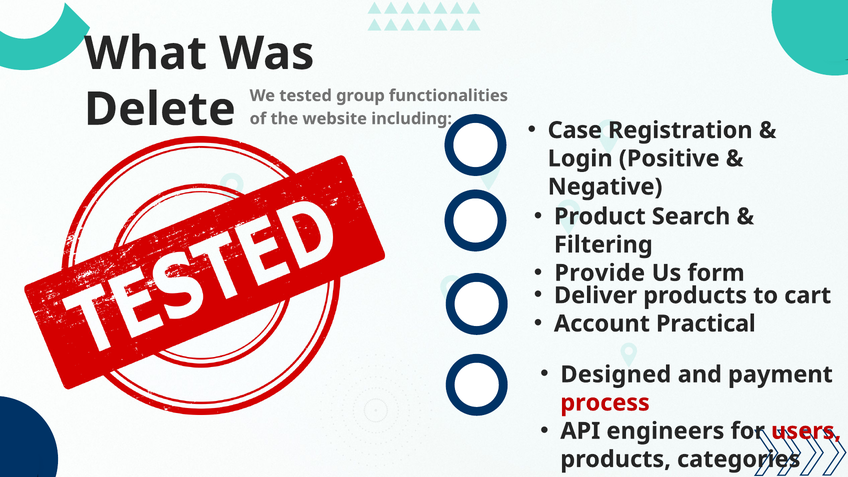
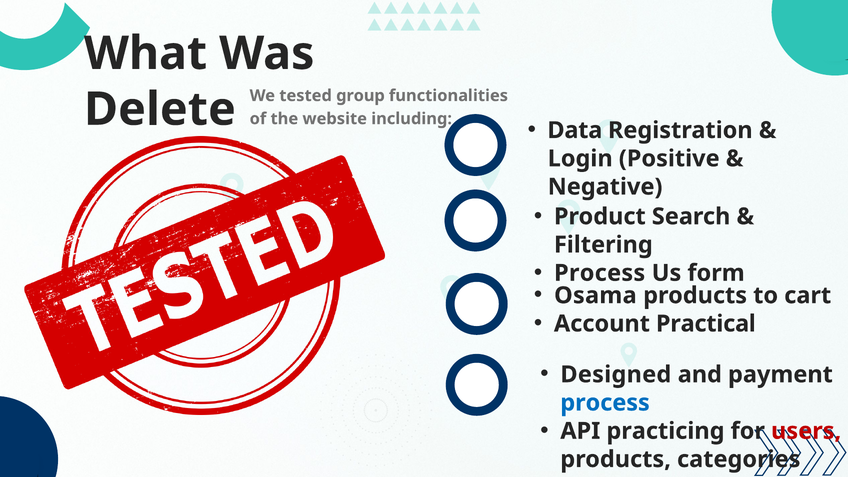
Case: Case -> Data
Provide at (600, 273): Provide -> Process
Deliver: Deliver -> Osama
process at (605, 403) colour: red -> blue
engineers: engineers -> practicing
